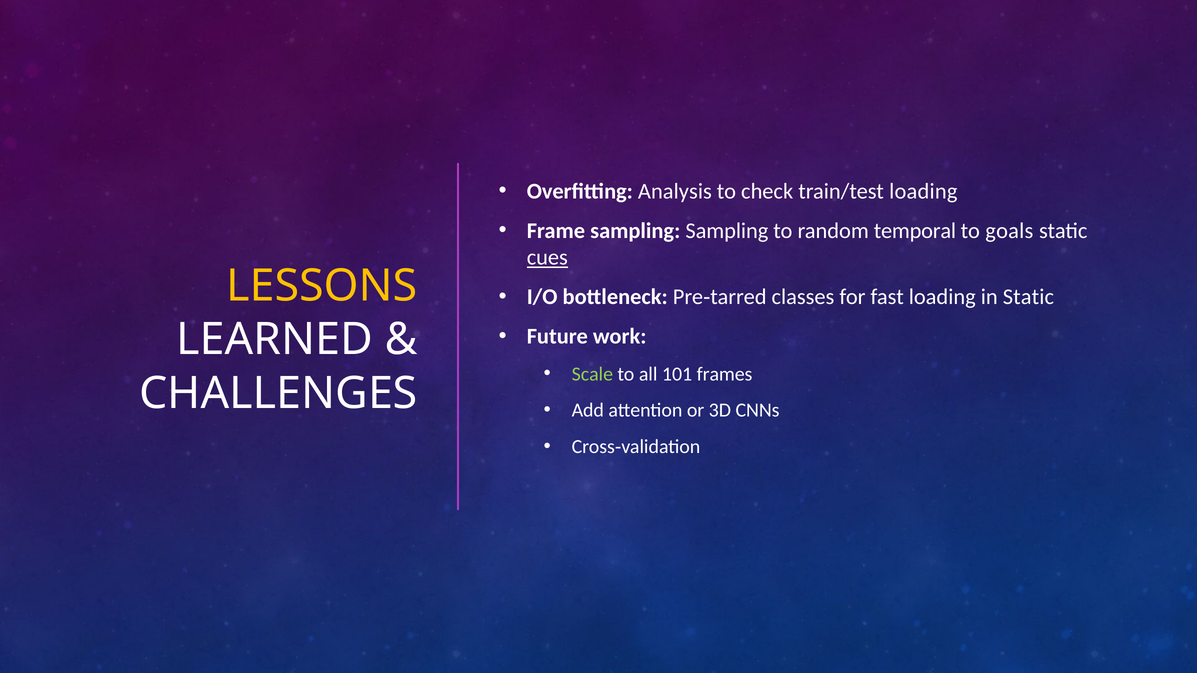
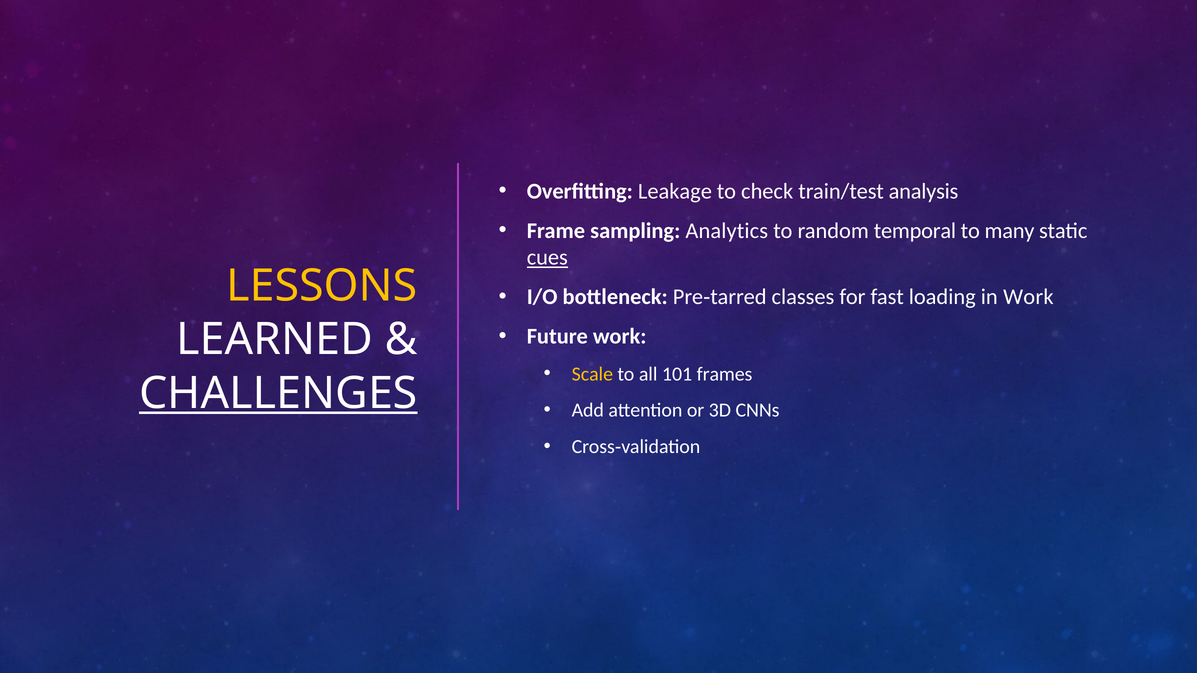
Analysis: Analysis -> Leakage
train/test loading: loading -> analysis
sampling Sampling: Sampling -> Analytics
goals: goals -> many
in Static: Static -> Work
Scale colour: light green -> yellow
CHALLENGES underline: none -> present
